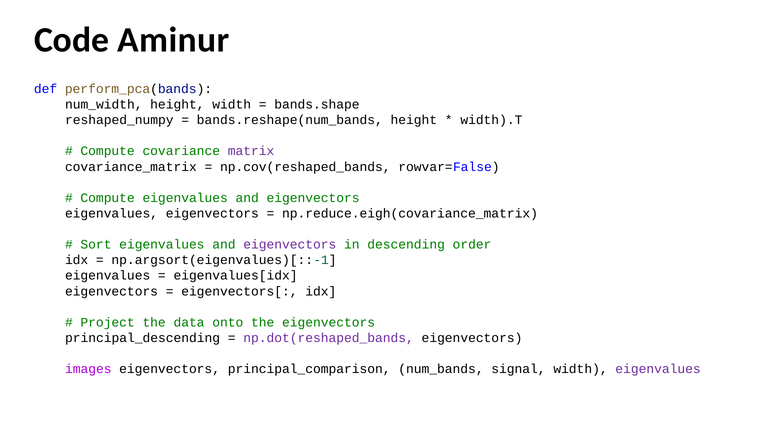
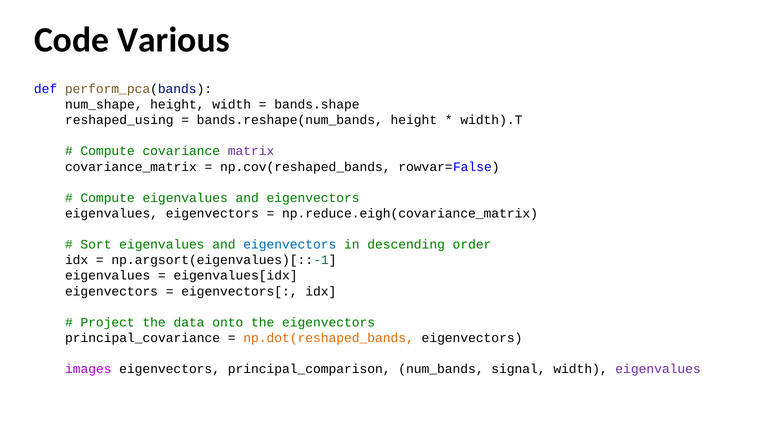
Aminur: Aminur -> Various
num_width: num_width -> num_shape
reshaped_numpy: reshaped_numpy -> reshaped_using
eigenvectors at (290, 244) colour: purple -> blue
principal_descending: principal_descending -> principal_covariance
np.dot(reshaped_bands colour: purple -> orange
